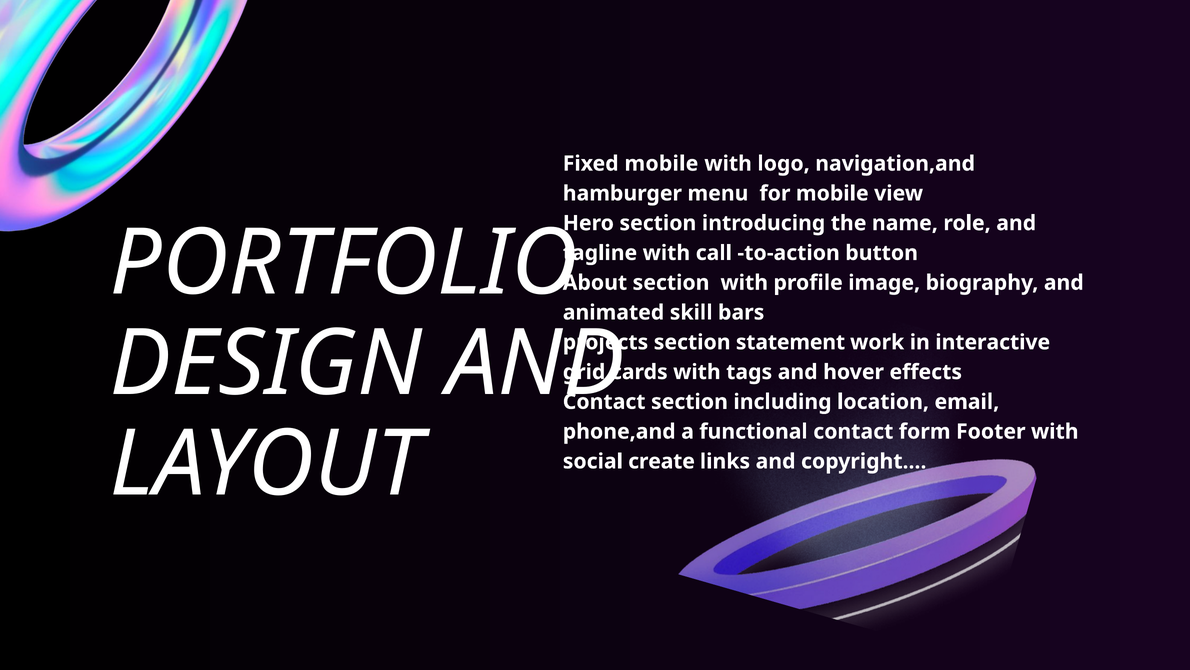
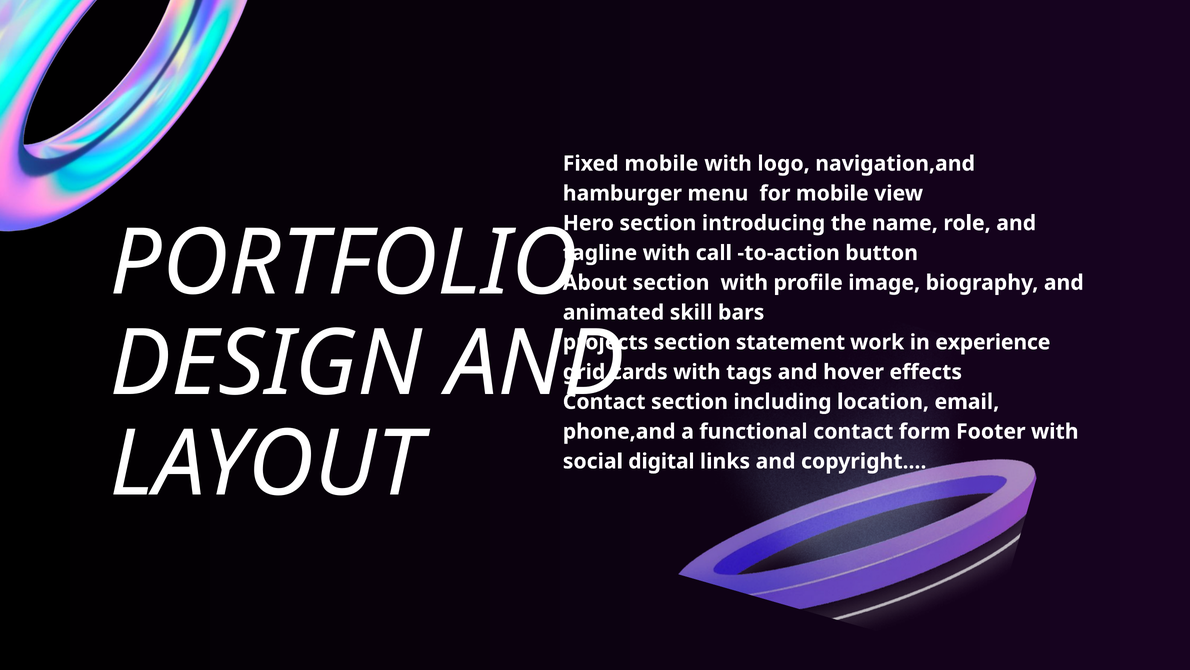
interactive: interactive -> experience
create: create -> digital
